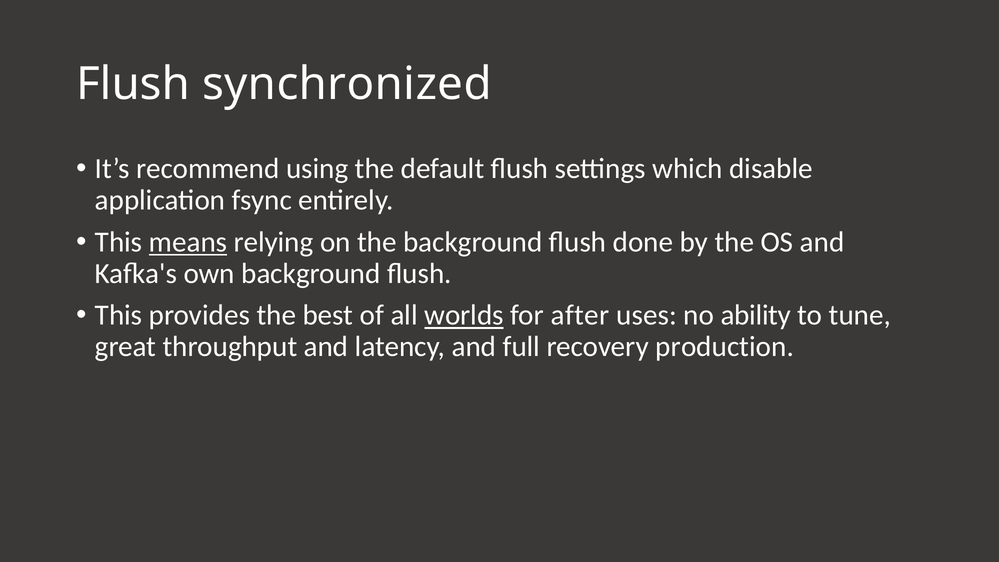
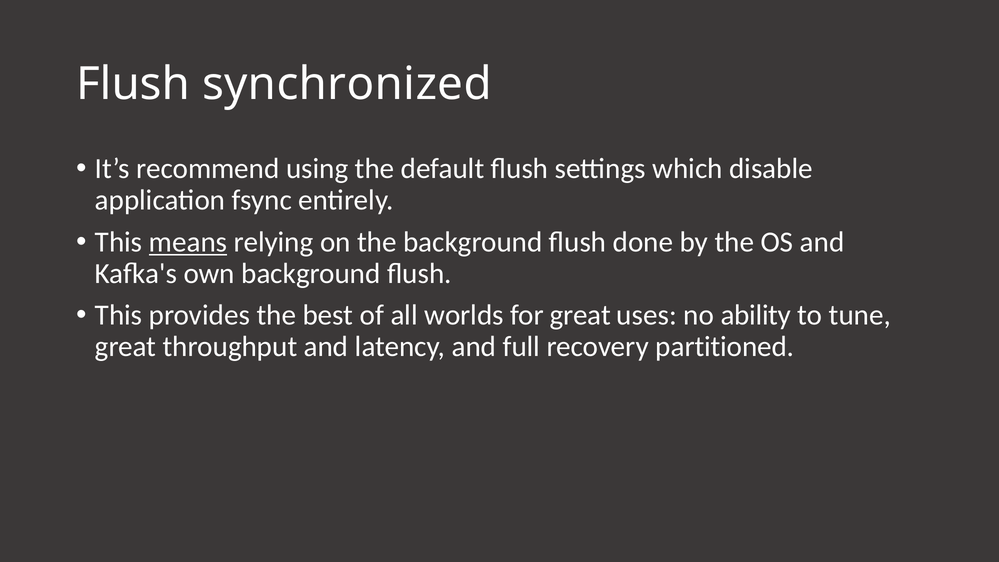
worlds underline: present -> none
for after: after -> great
production: production -> partitioned
